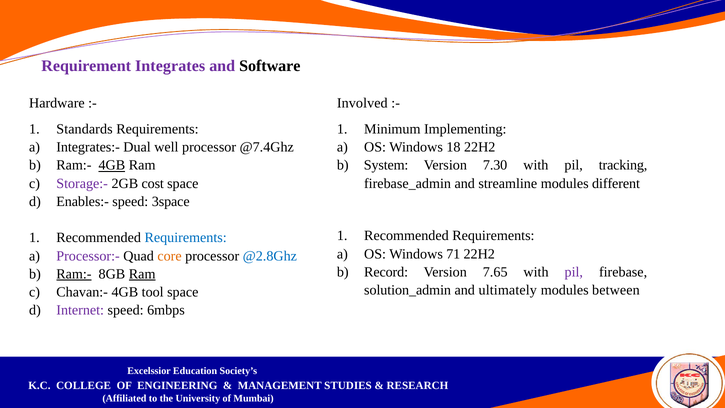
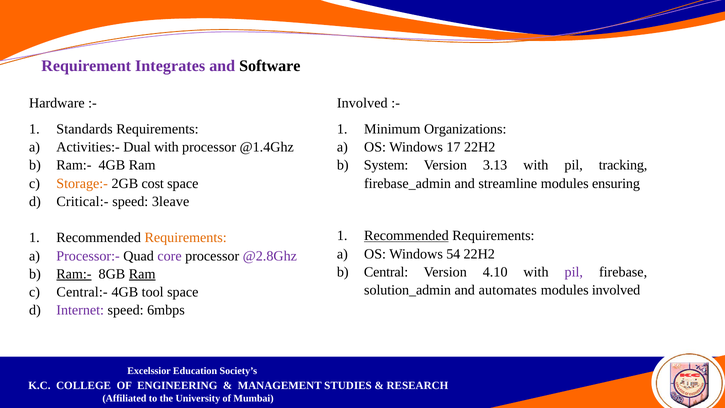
Implementing: Implementing -> Organizations
Integrates:-: Integrates:- -> Activities:-
Dual well: well -> with
@7.4Ghz: @7.4Ghz -> @1.4Ghz
18: 18 -> 17
4GB at (112, 165) underline: present -> none
7.30: 7.30 -> 3.13
Storage:- colour: purple -> orange
different: different -> ensuring
Enables:-: Enables:- -> Critical:-
3space: 3space -> 3leave
Recommended at (406, 236) underline: none -> present
Requirements at (186, 238) colour: blue -> orange
71: 71 -> 54
core colour: orange -> purple
@2.8Ghz colour: blue -> purple
Record: Record -> Central
7.65: 7.65 -> 4.10
ultimately: ultimately -> automates
modules between: between -> involved
Chavan:-: Chavan:- -> Central:-
